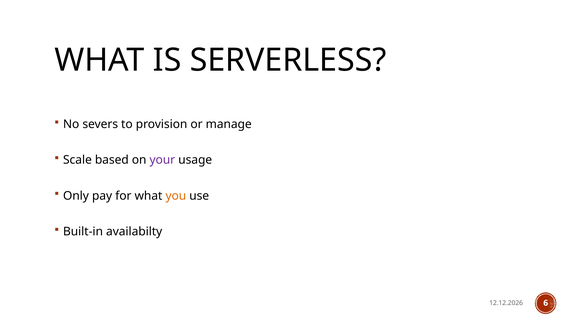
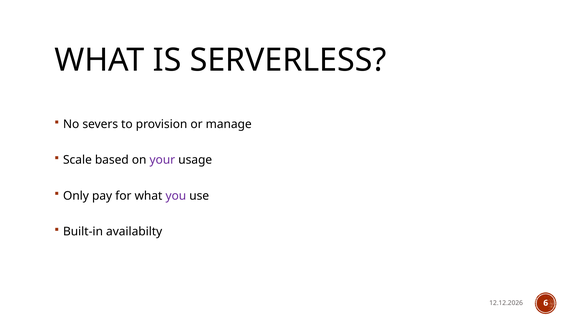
you colour: orange -> purple
